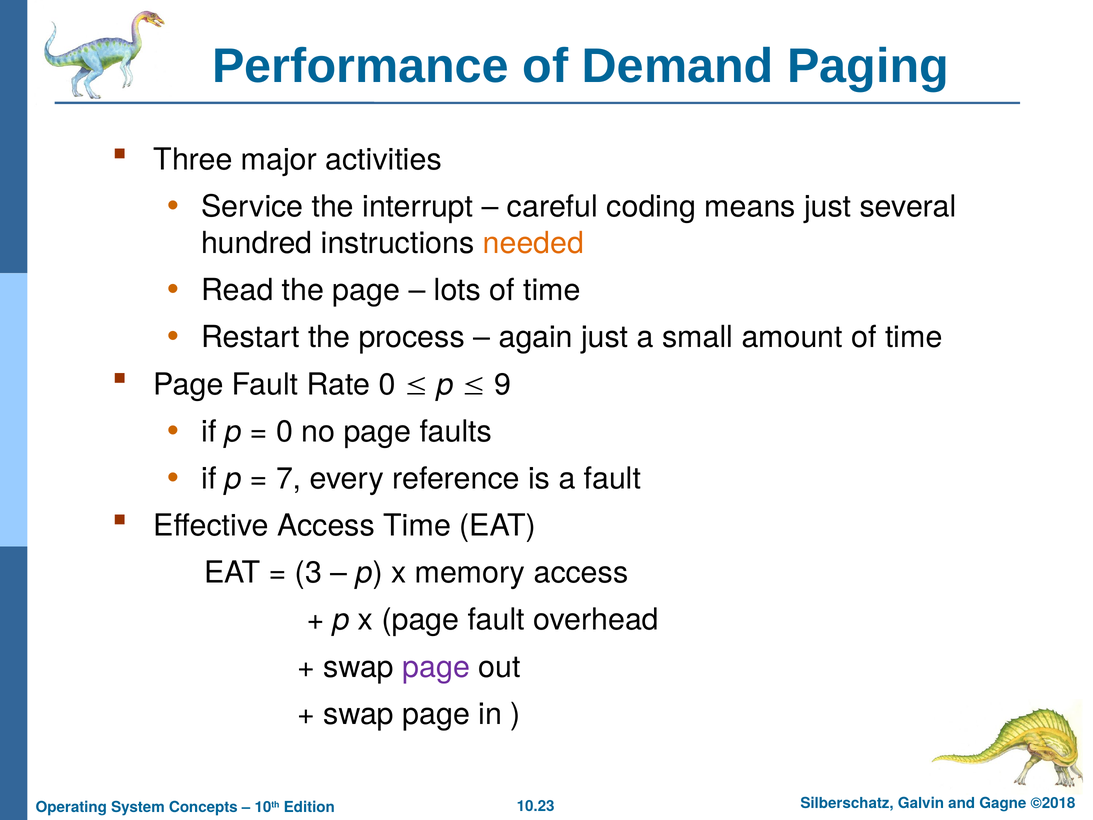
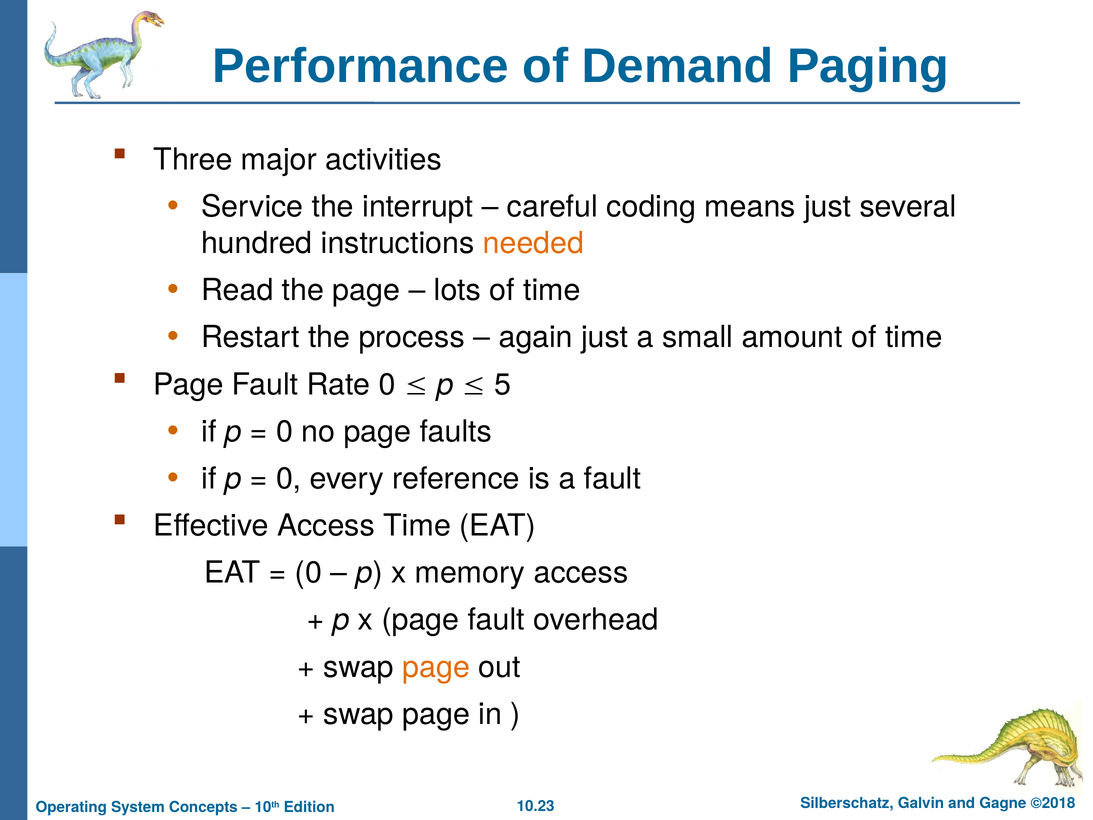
9: 9 -> 5
7 at (289, 479): 7 -> 0
3 at (308, 573): 3 -> 0
page at (436, 667) colour: purple -> orange
